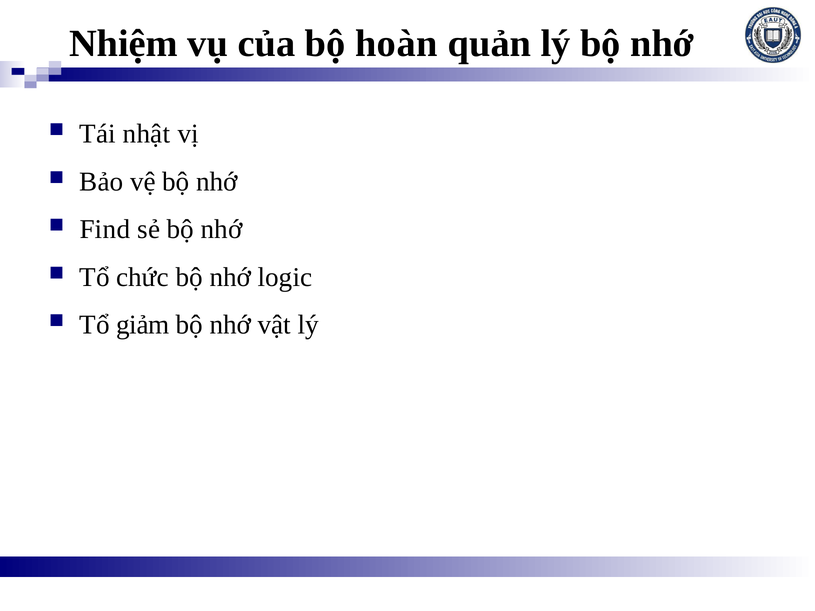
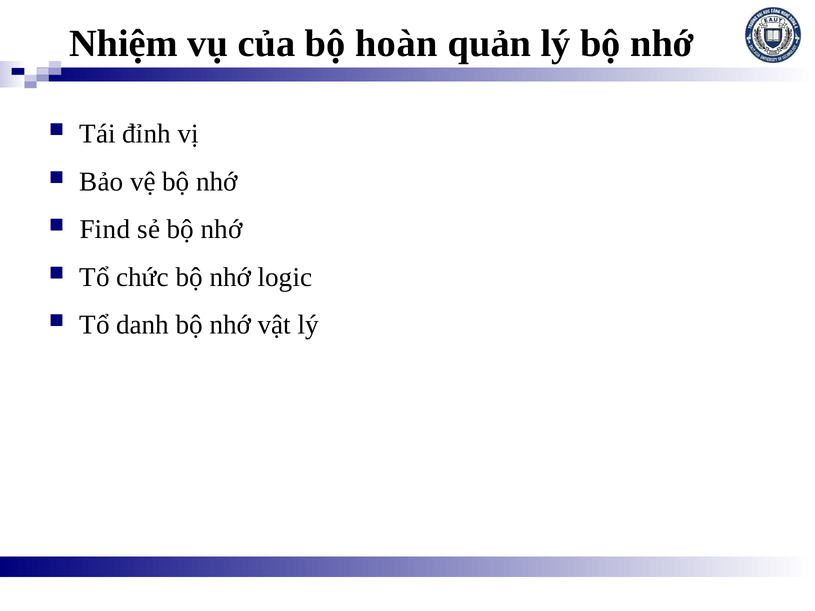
nhật: nhật -> đỉnh
giảm: giảm -> danh
